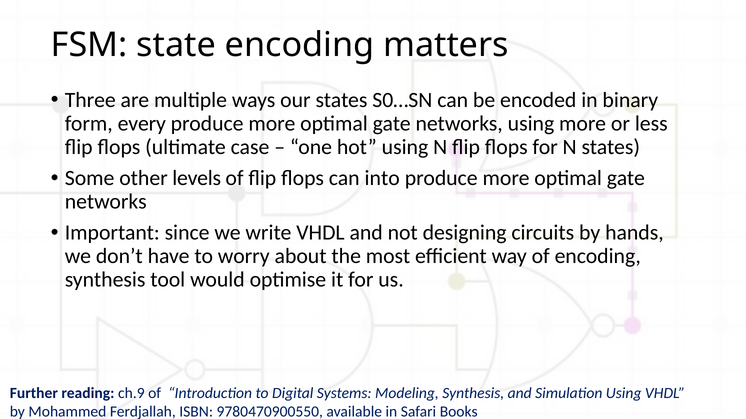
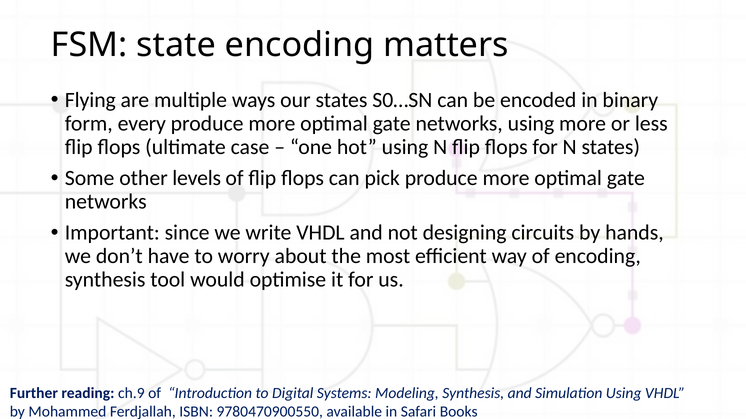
Three: Three -> Flying
into: into -> pick
